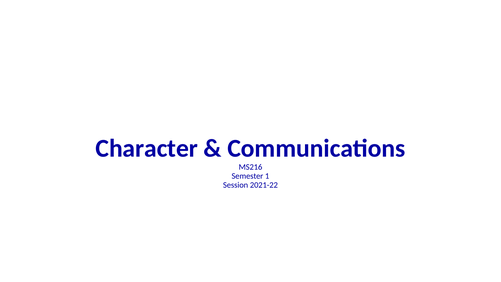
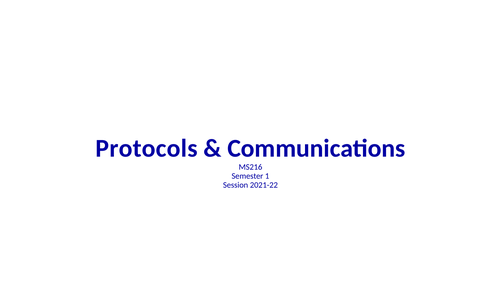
Character: Character -> Protocols
